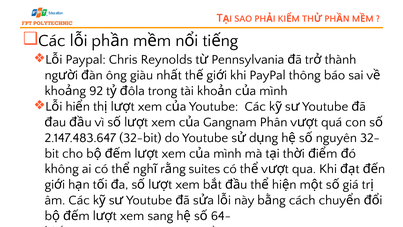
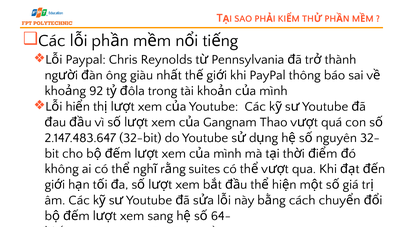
Phân: Phân -> Thao
